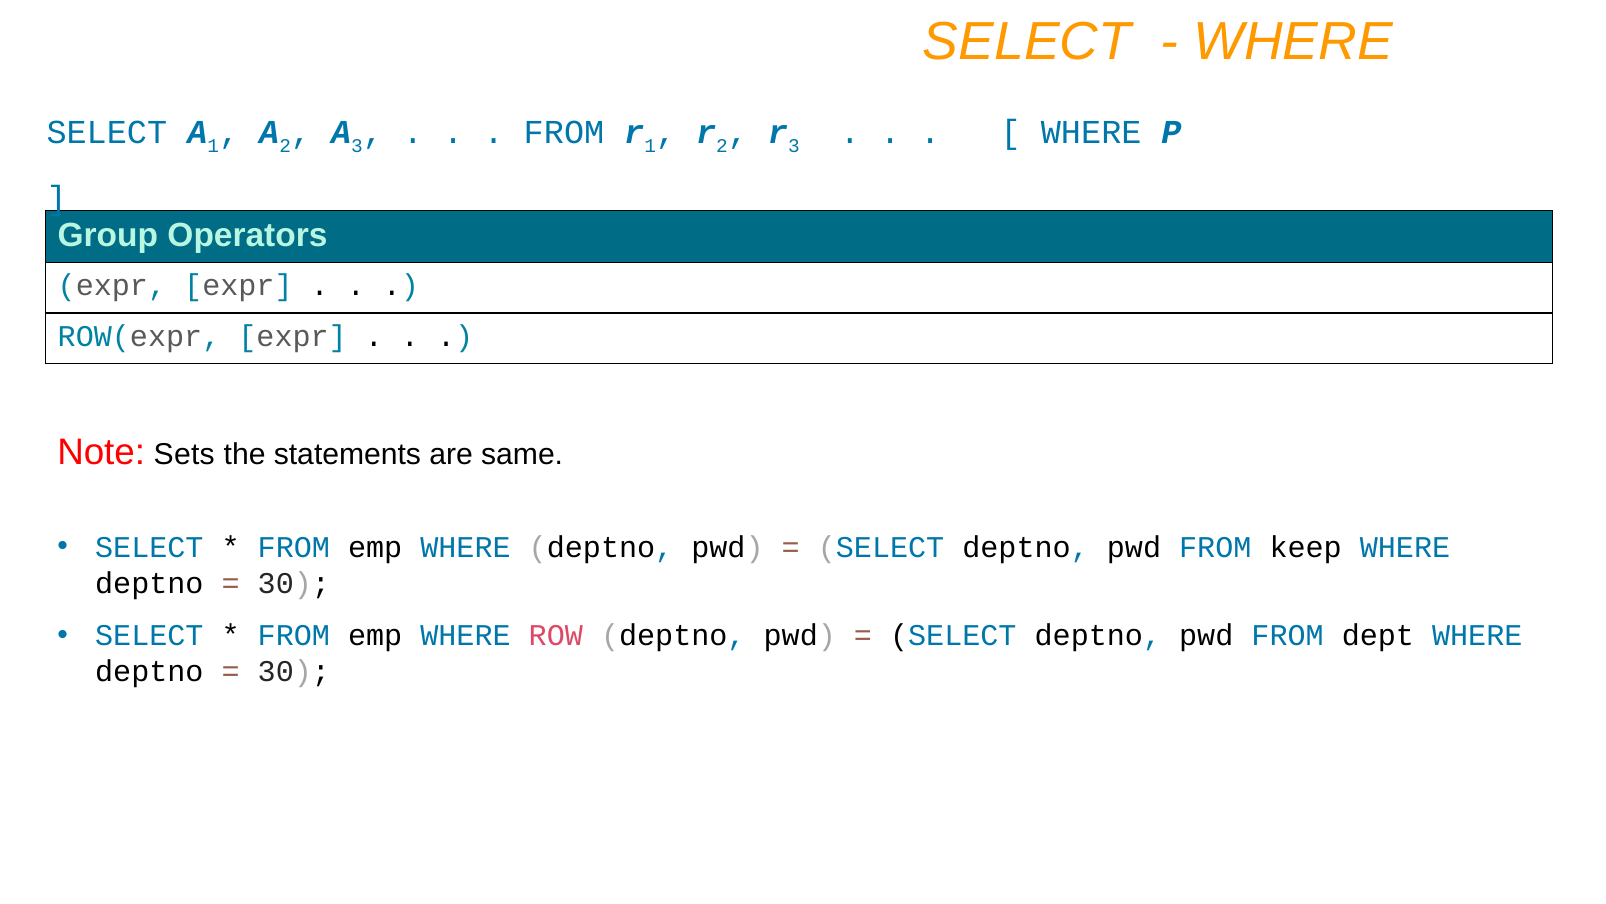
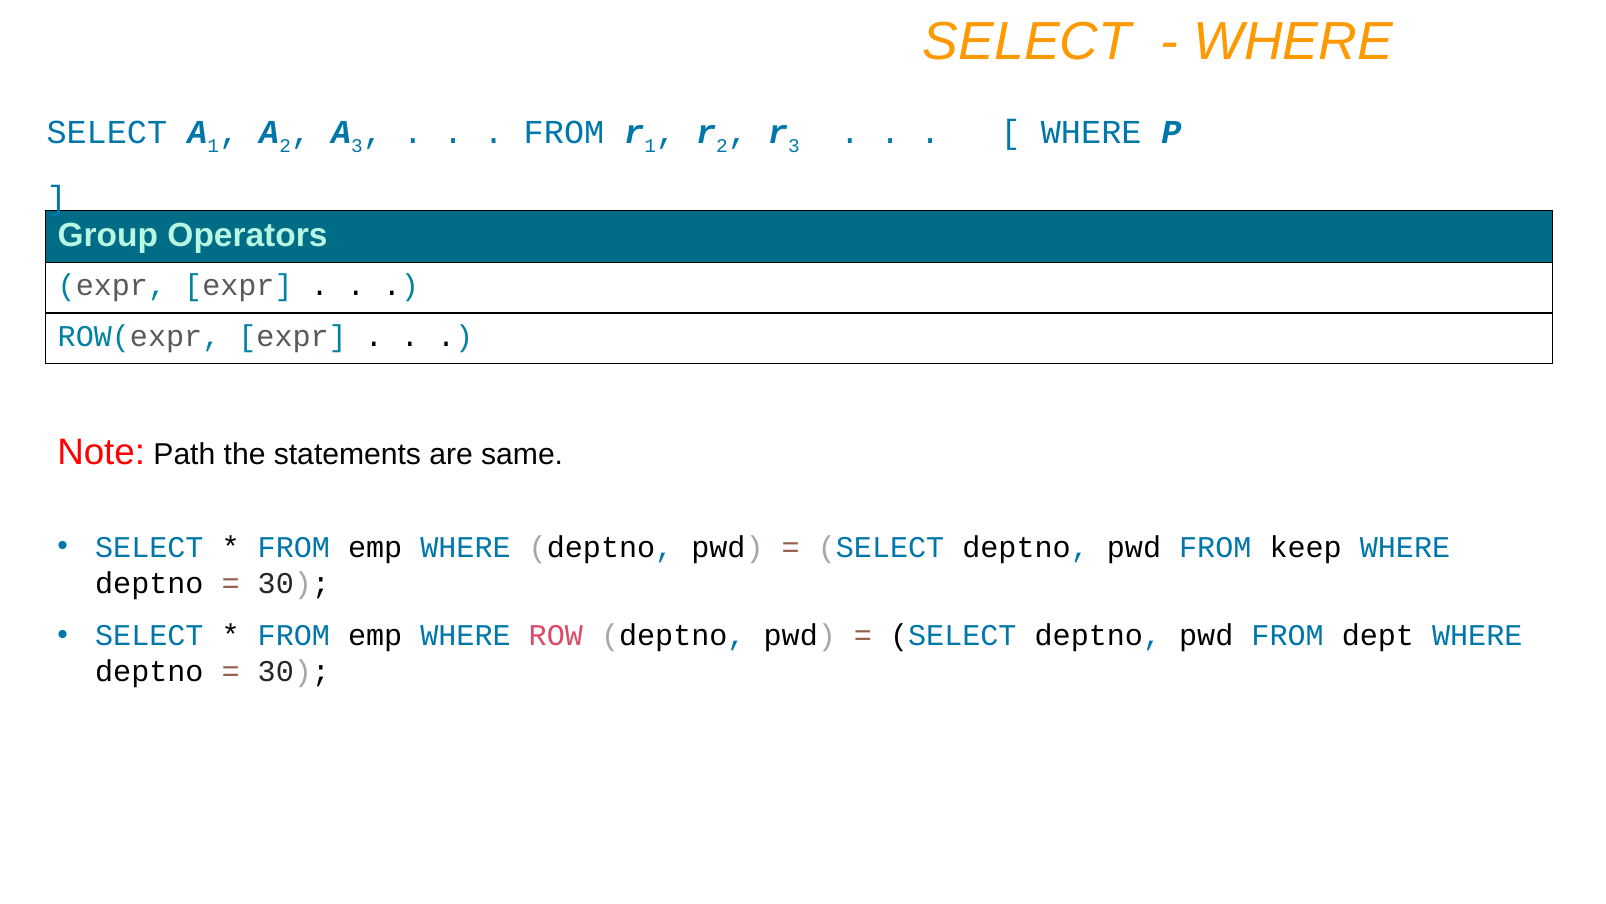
Sets: Sets -> Path
